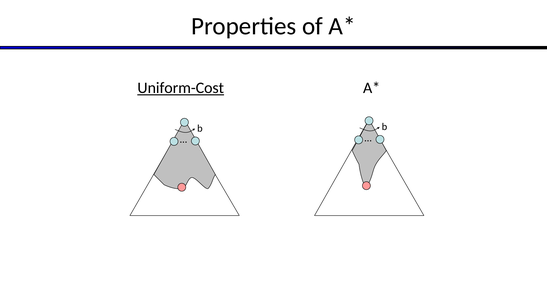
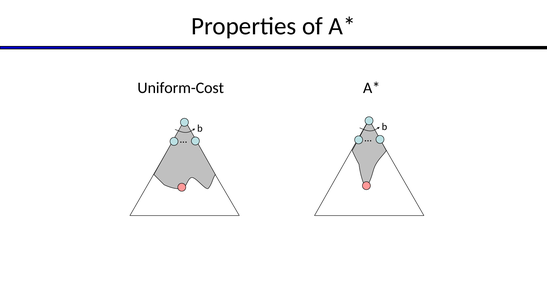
Uniform-Cost underline: present -> none
